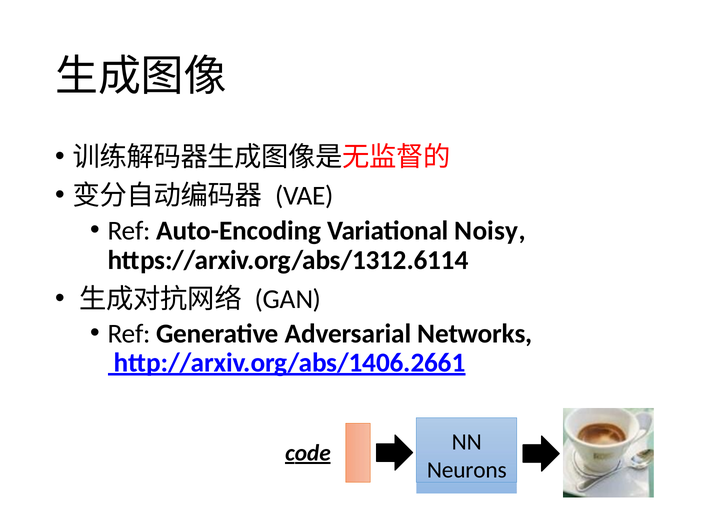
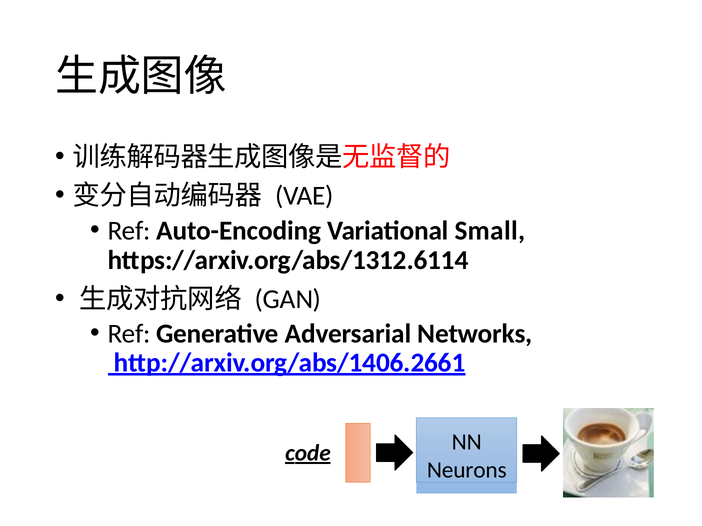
Noisy: Noisy -> Small
